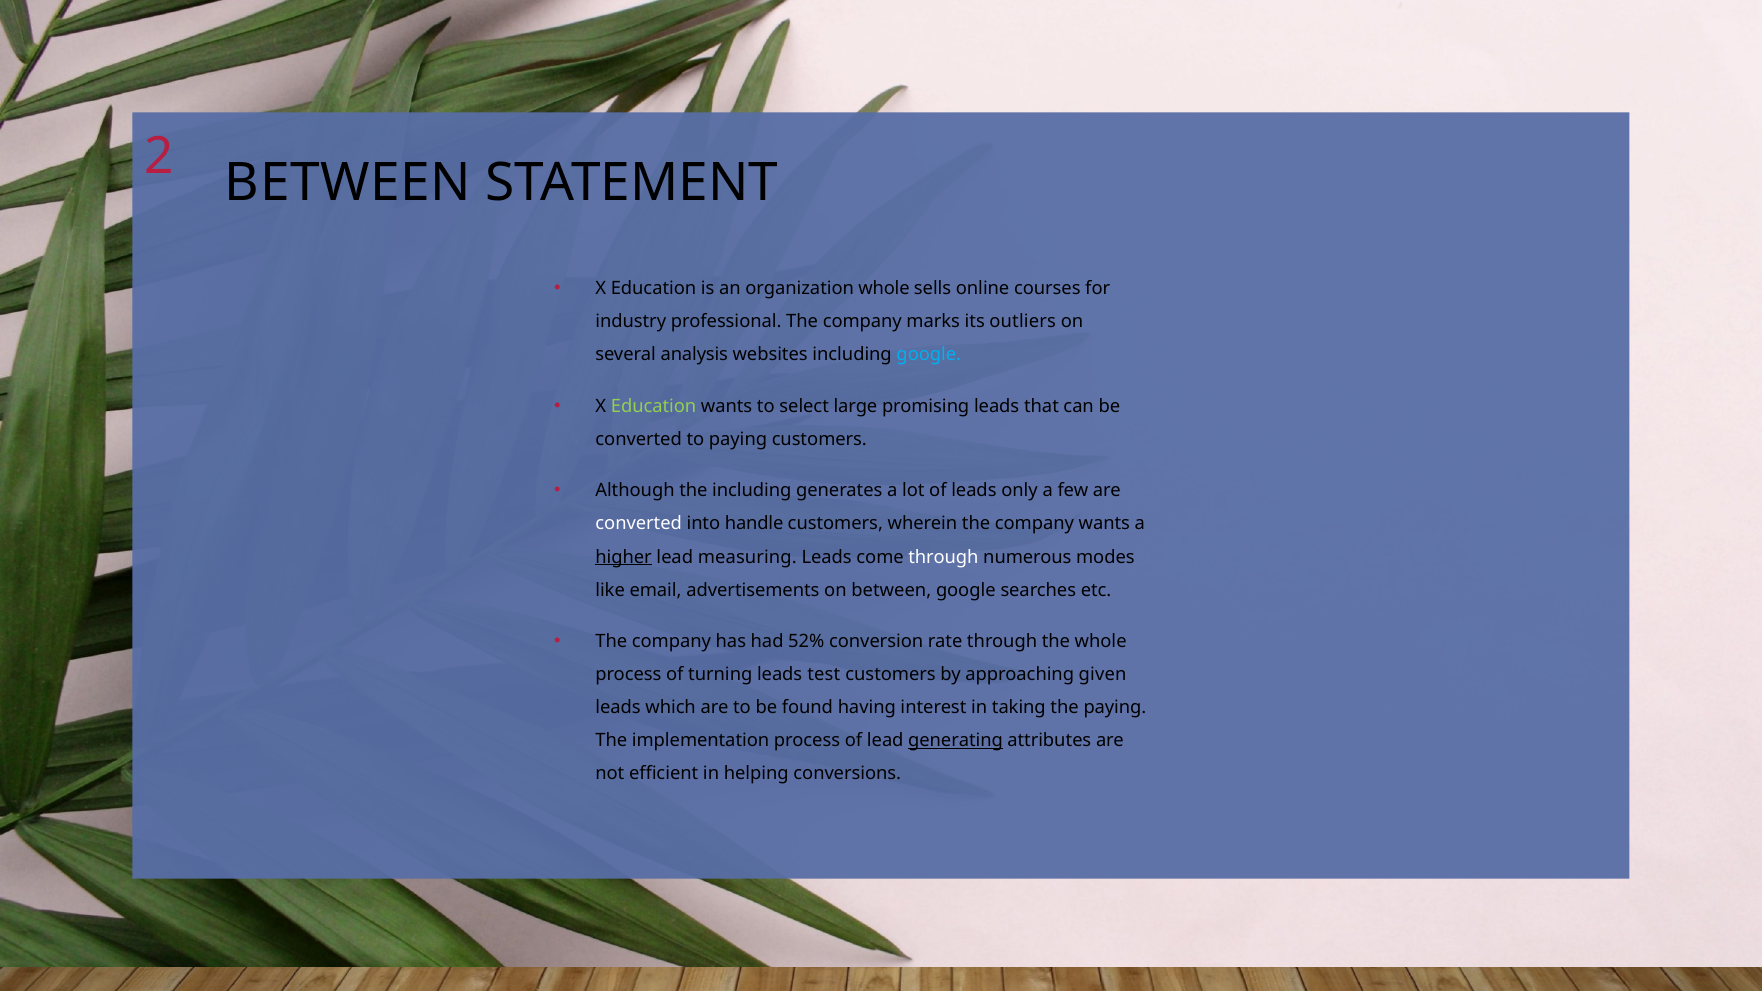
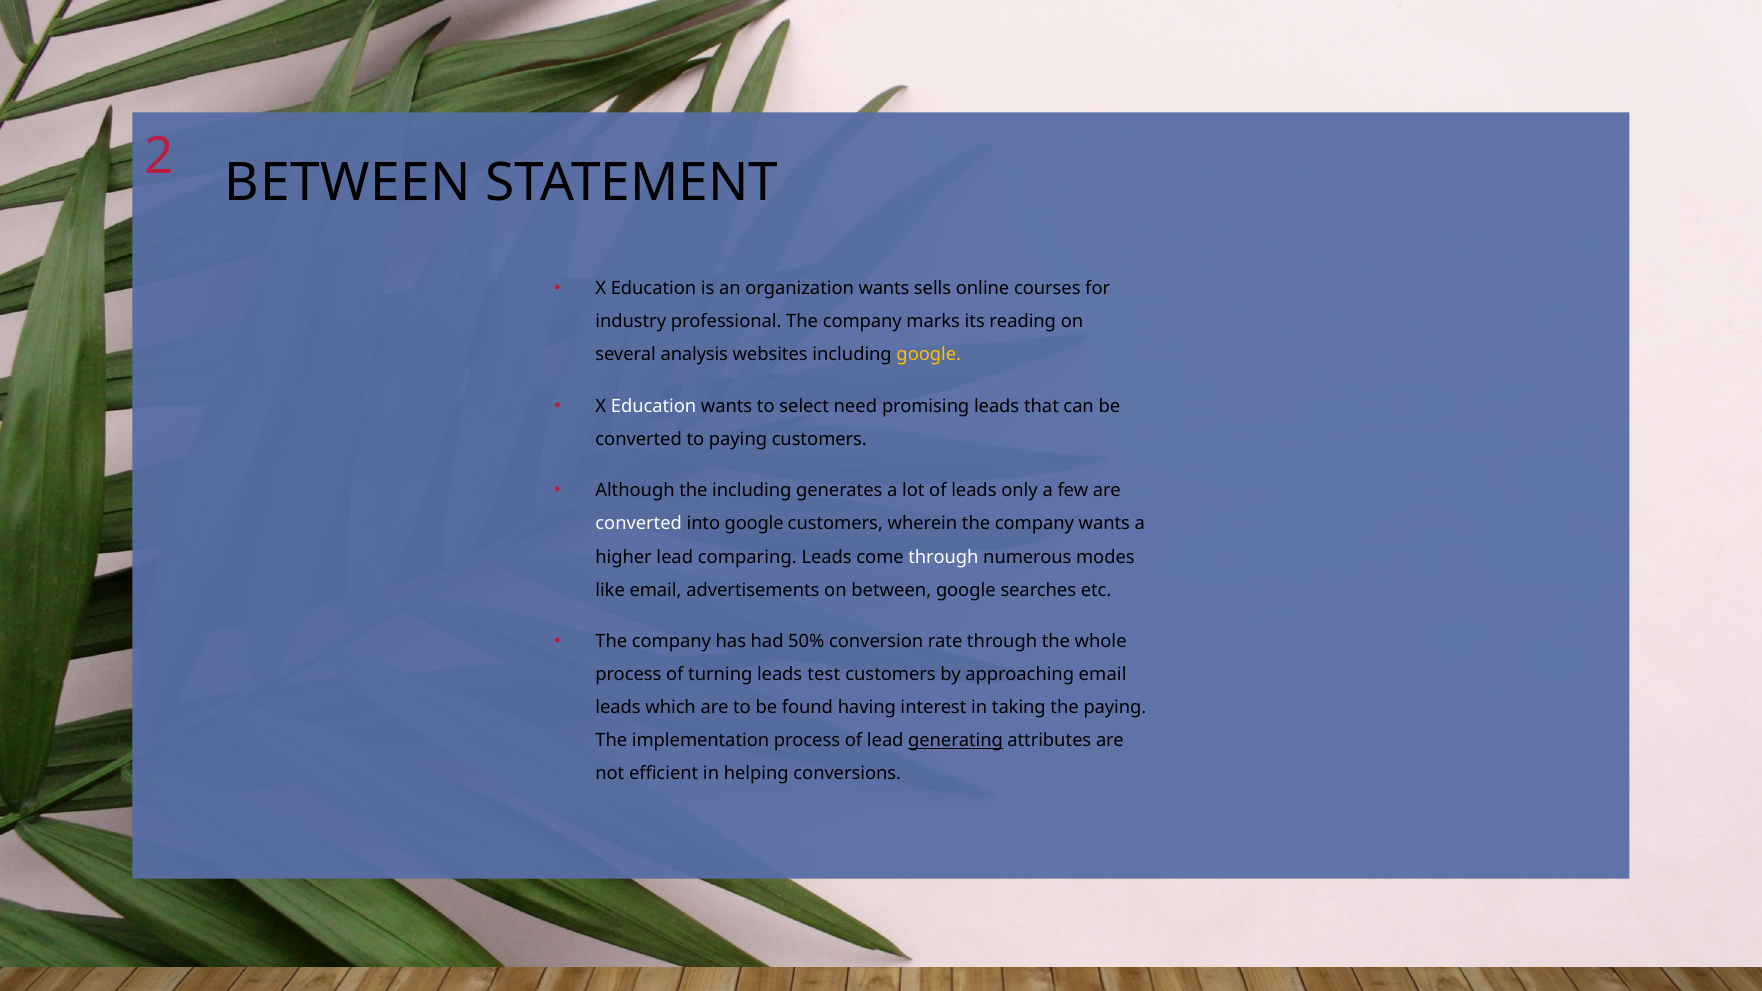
organization whole: whole -> wants
outliers: outliers -> reading
google at (929, 355) colour: light blue -> yellow
Education at (654, 406) colour: light green -> white
large: large -> need
into handle: handle -> google
higher underline: present -> none
measuring: measuring -> comparing
52%: 52% -> 50%
approaching given: given -> email
